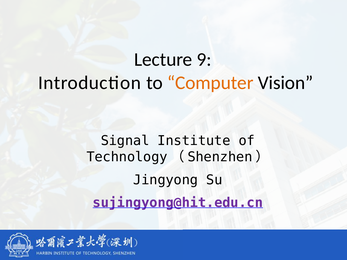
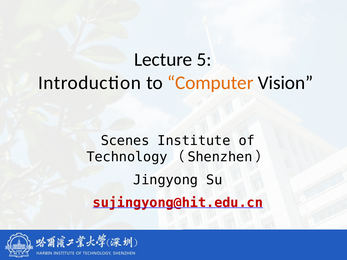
9: 9 -> 5
Signal: Signal -> Scenes
sujingyong@hit.edu.cn colour: purple -> red
